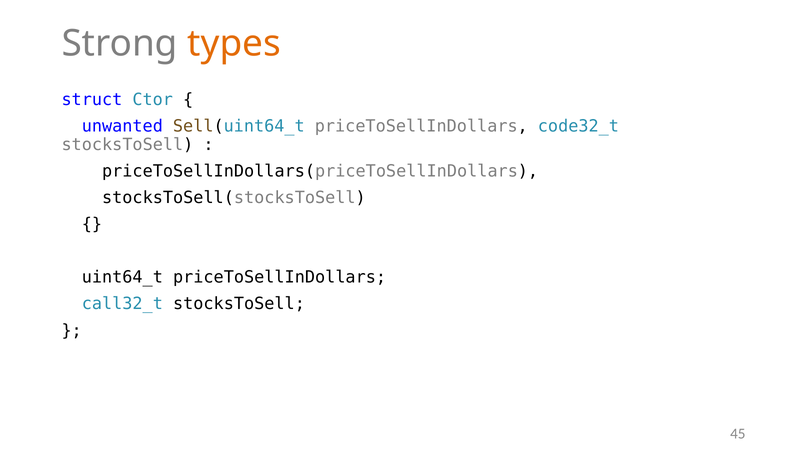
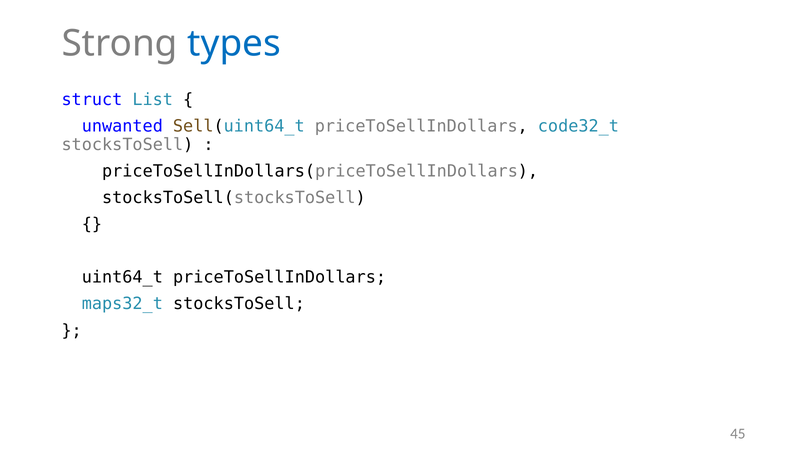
types colour: orange -> blue
Ctor: Ctor -> List
call32_t: call32_t -> maps32_t
